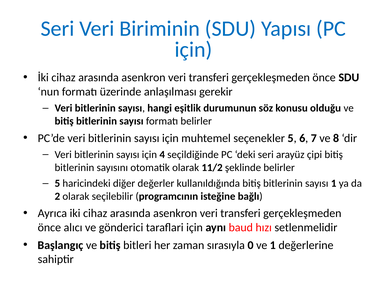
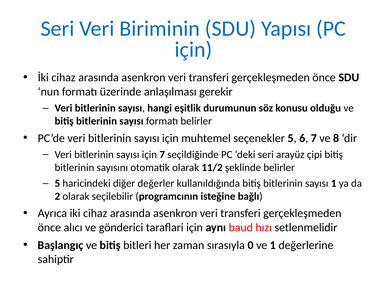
için 4: 4 -> 7
